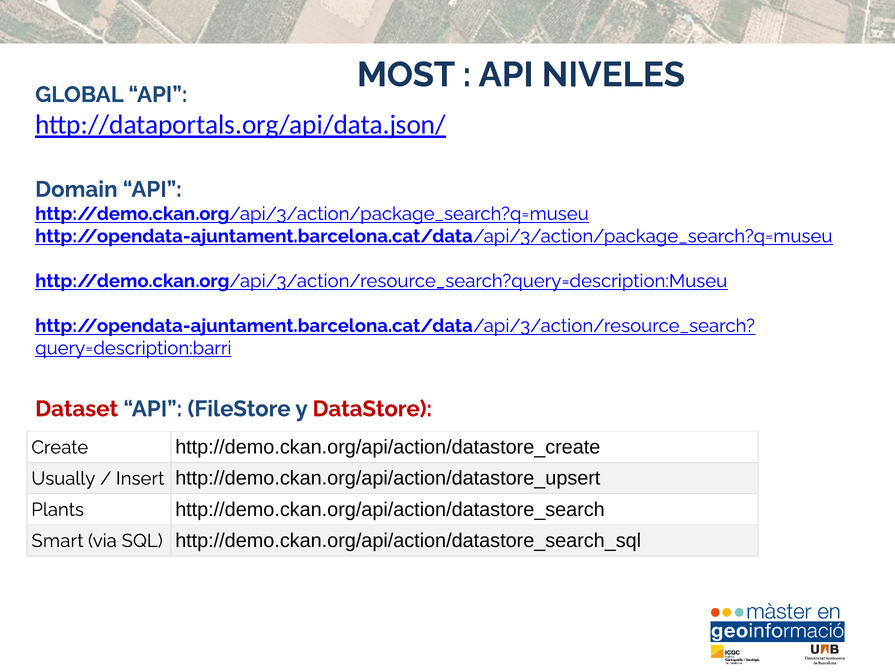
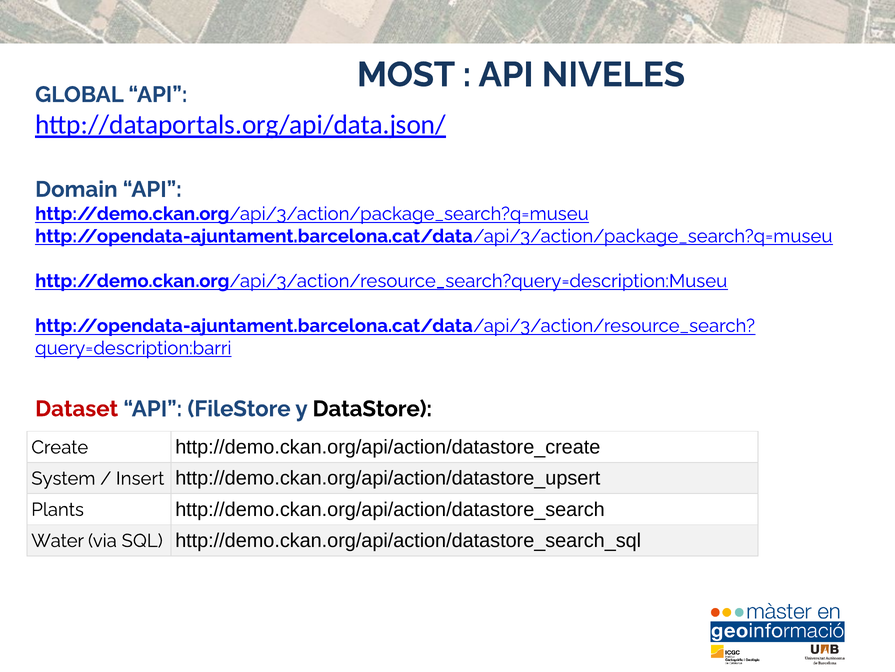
DataStore colour: red -> black
Usually: Usually -> System
Smart: Smart -> Water
